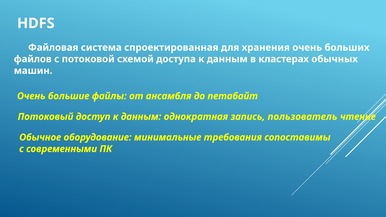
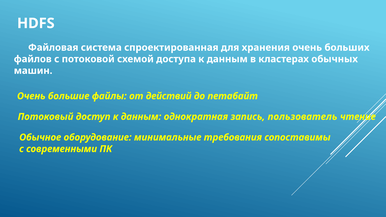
ансамбля: ансамбля -> действий
